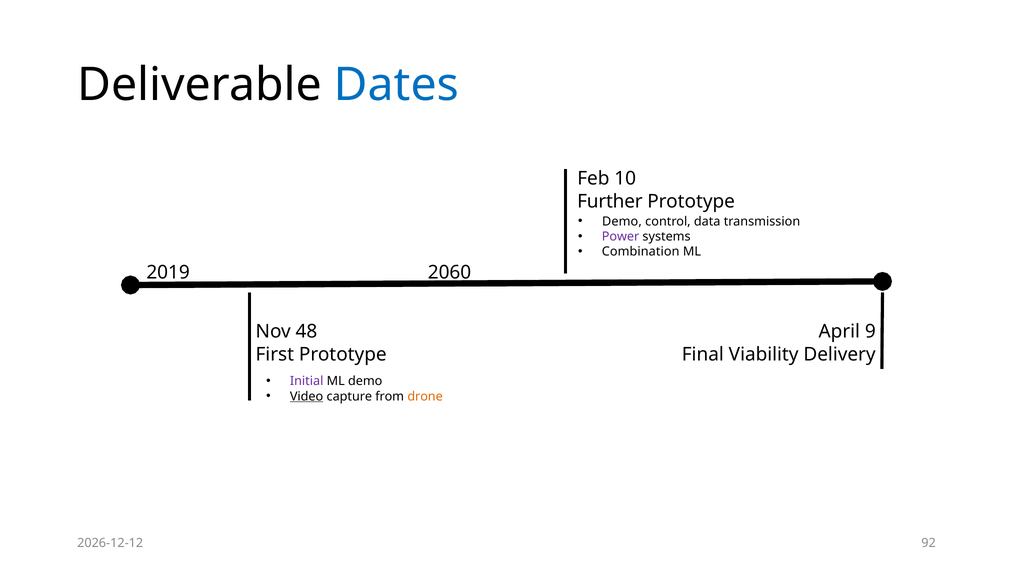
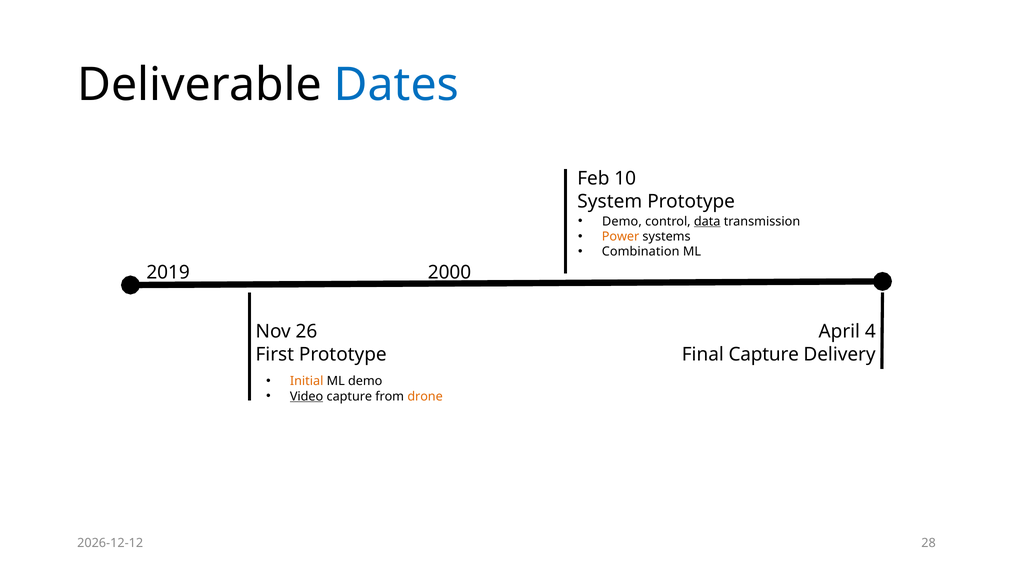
Further: Further -> System
data underline: none -> present
Power colour: purple -> orange
2060: 2060 -> 2000
48: 48 -> 26
9: 9 -> 4
Final Viability: Viability -> Capture
Initial colour: purple -> orange
92: 92 -> 28
